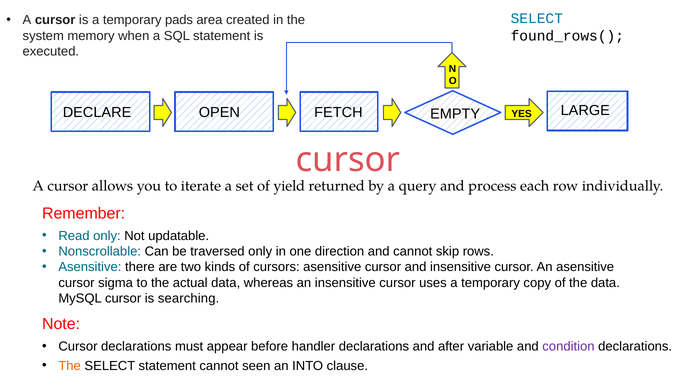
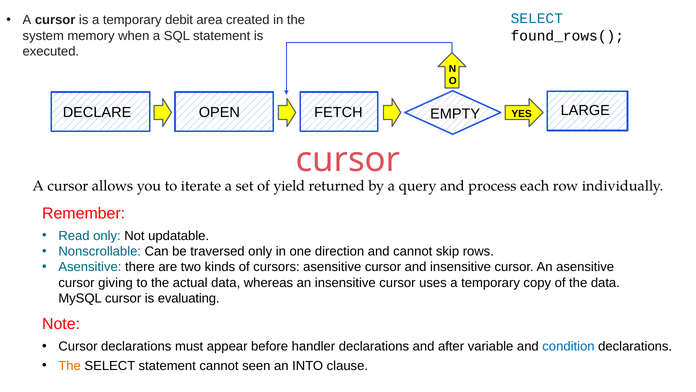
pads: pads -> debit
sigma: sigma -> giving
searching: searching -> evaluating
condition colour: purple -> blue
